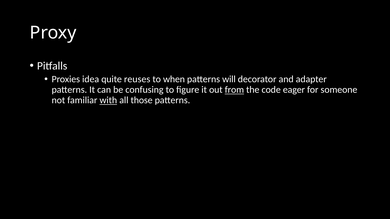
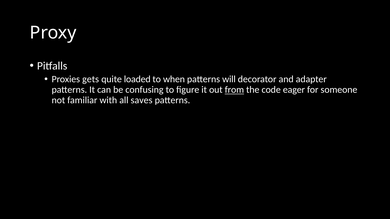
idea: idea -> gets
reuses: reuses -> loaded
with underline: present -> none
those: those -> saves
